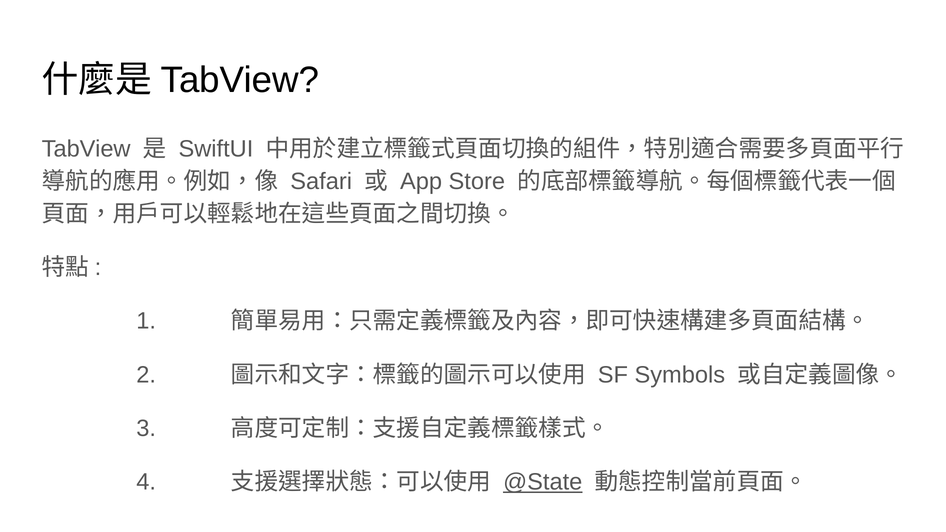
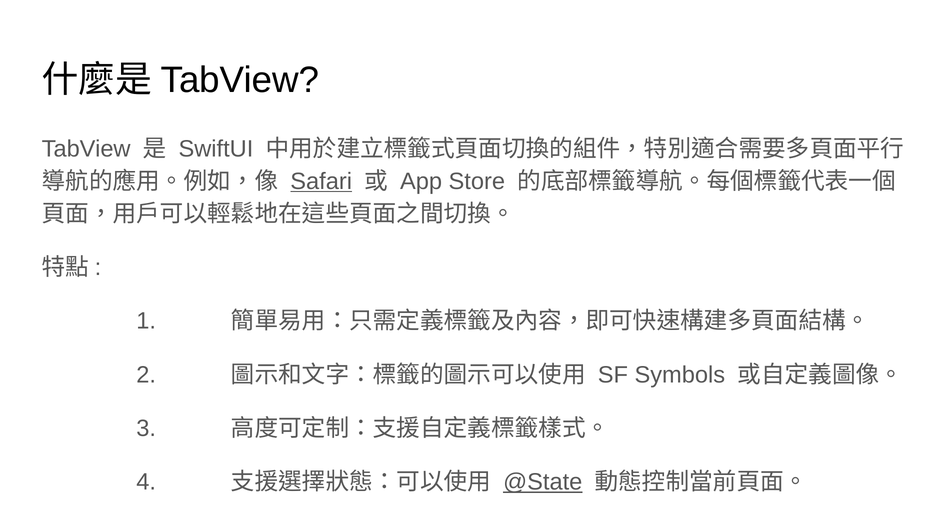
Safari underline: none -> present
